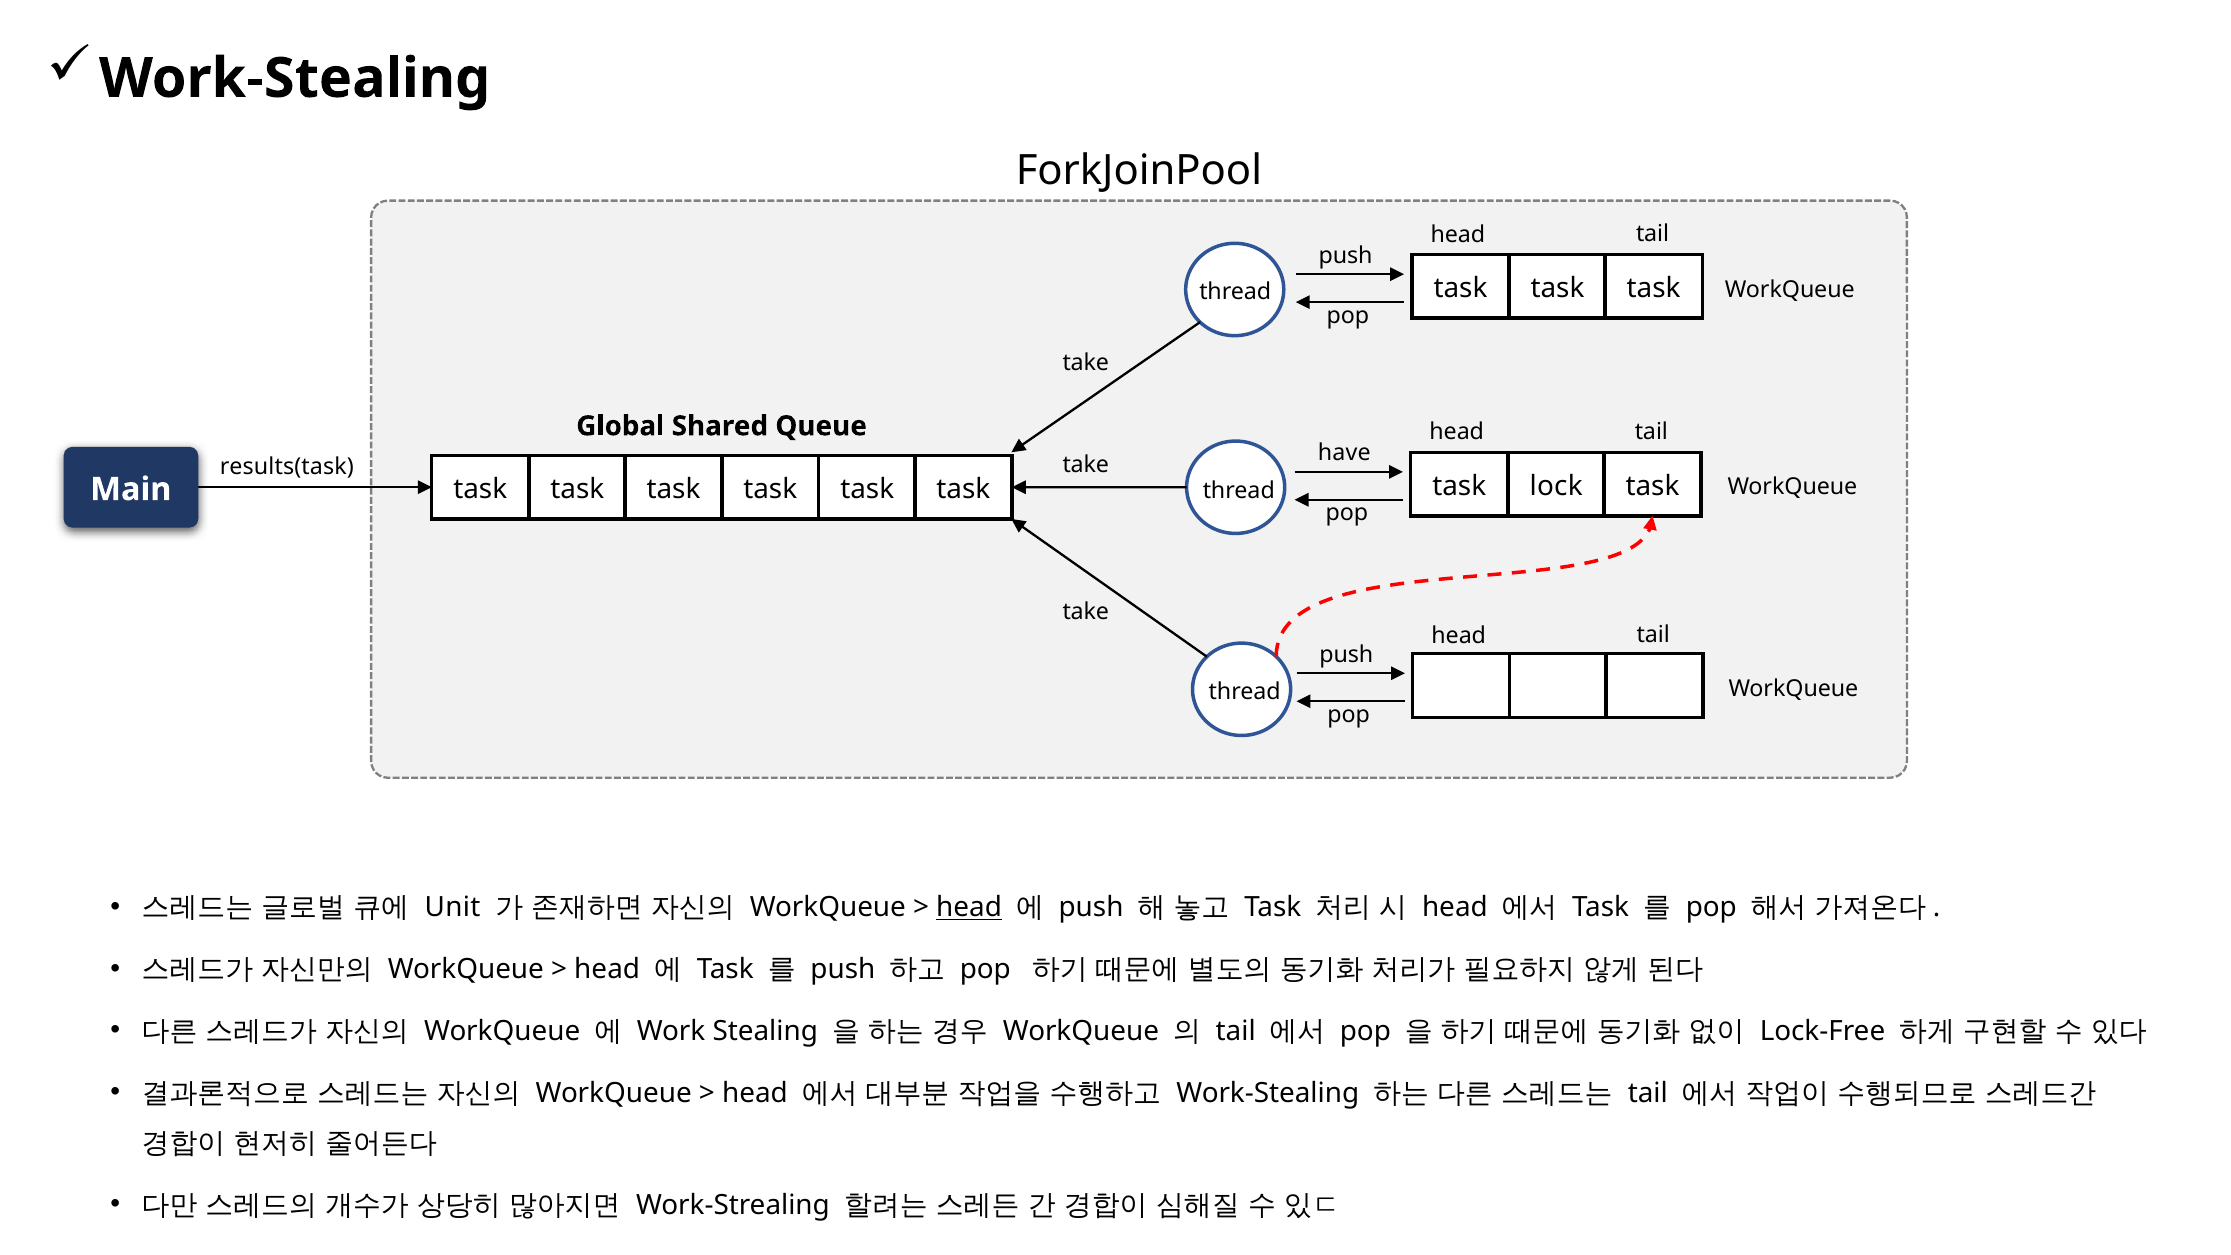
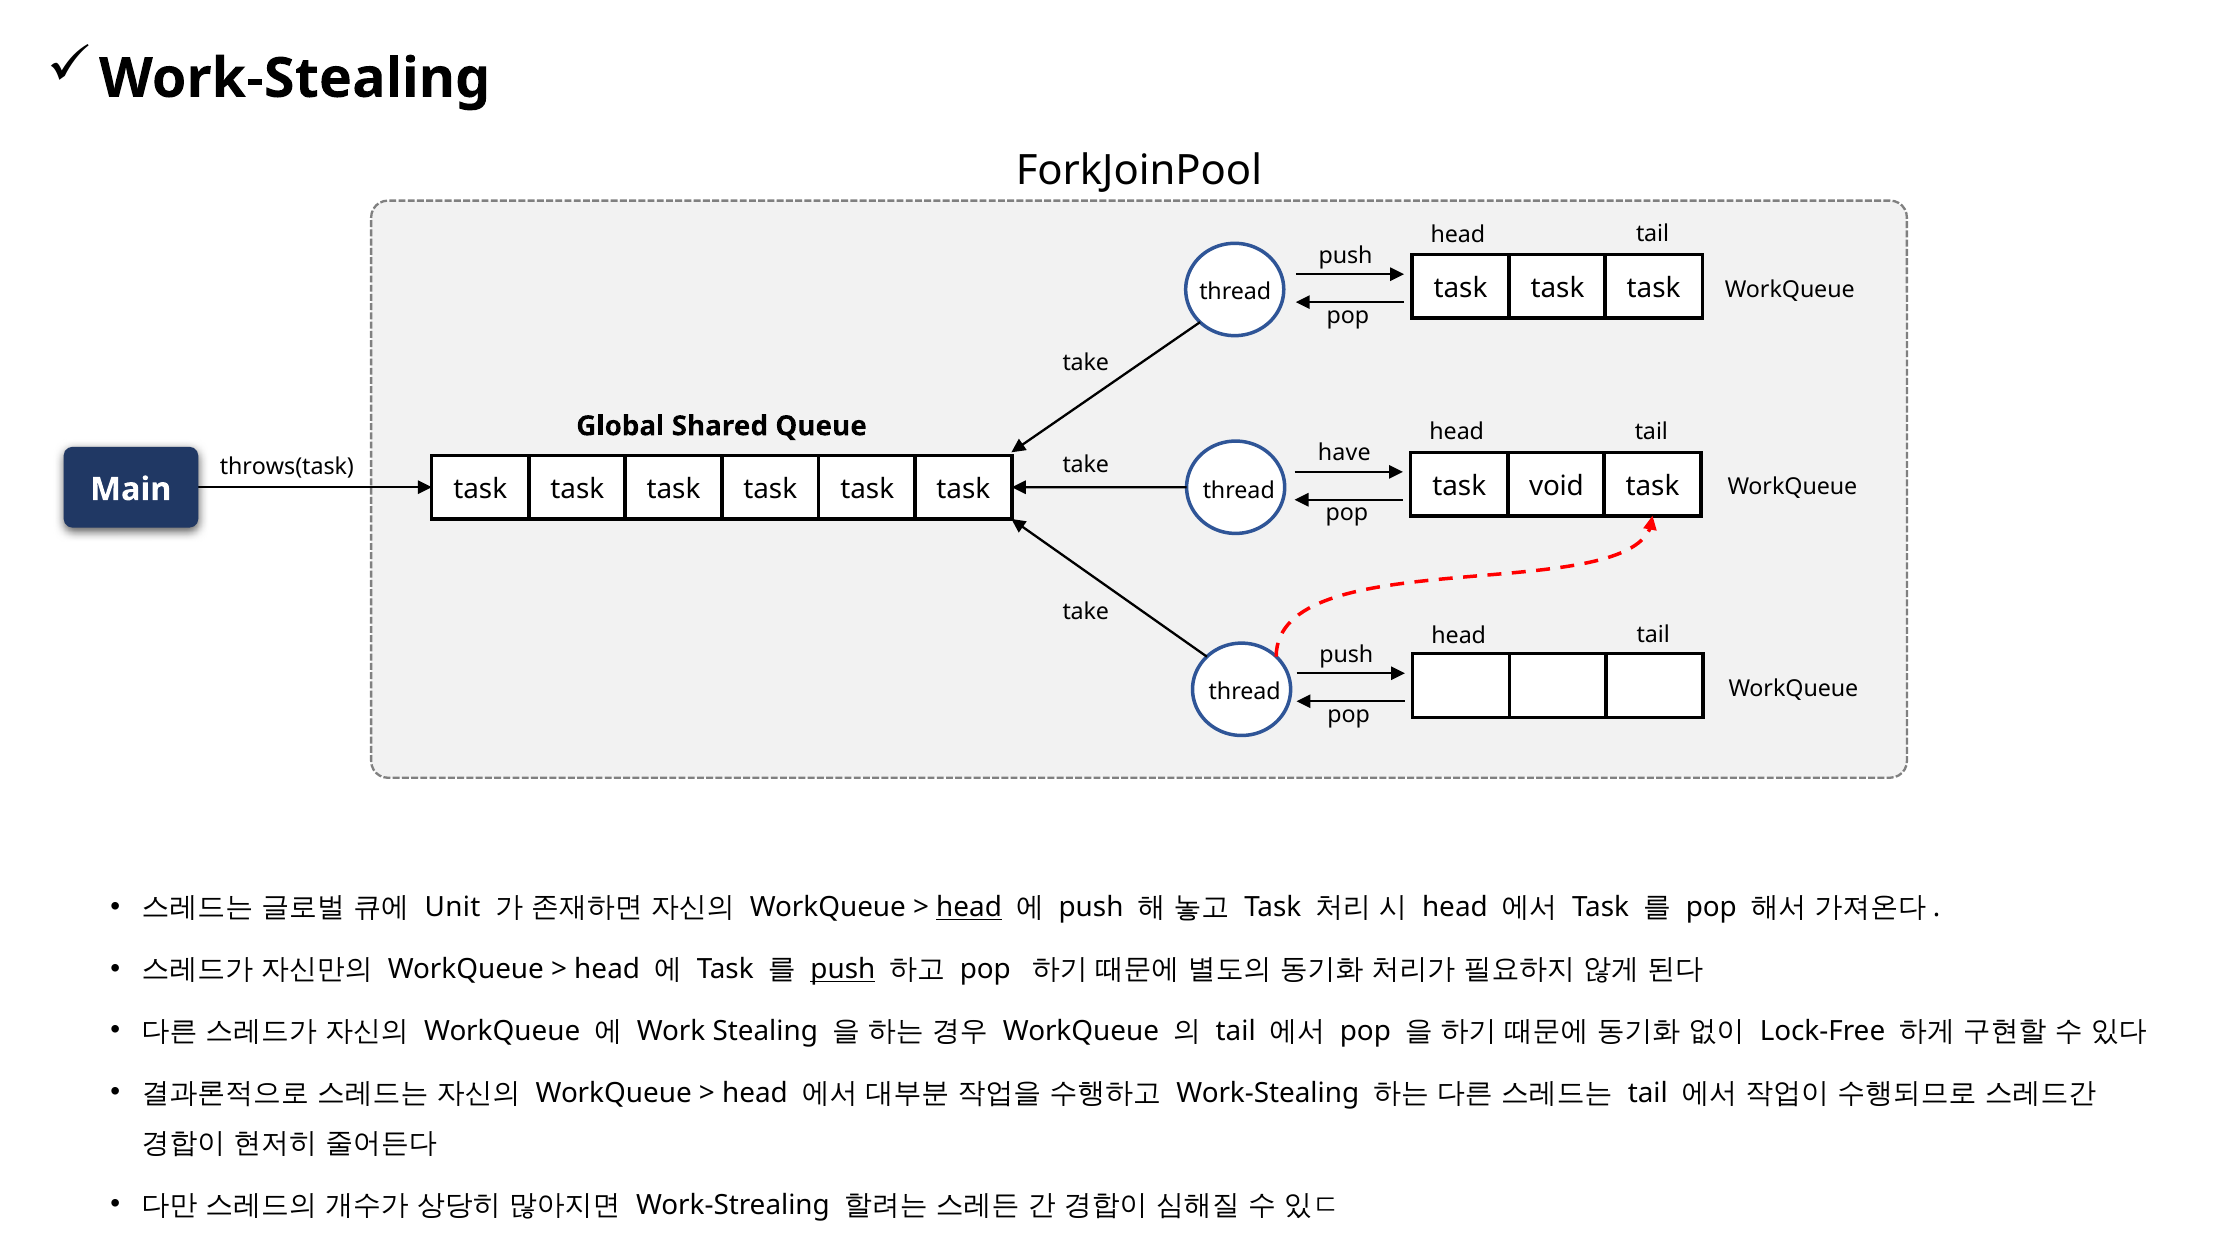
results(task: results(task -> throws(task
lock: lock -> void
push at (843, 969) underline: none -> present
